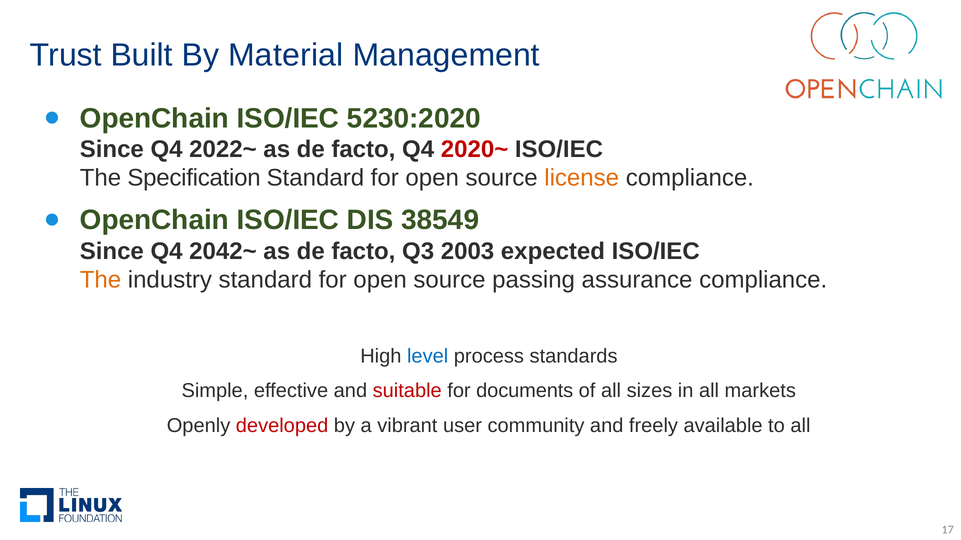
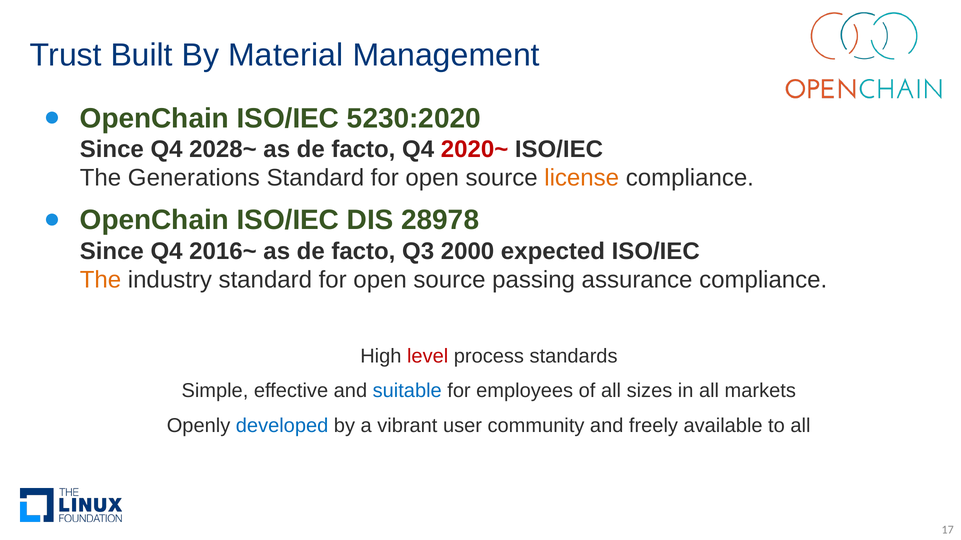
2022~: 2022~ -> 2028~
Specification: Specification -> Generations
38549: 38549 -> 28978
2042~: 2042~ -> 2016~
2003: 2003 -> 2000
level colour: blue -> red
suitable colour: red -> blue
documents: documents -> employees
developed colour: red -> blue
